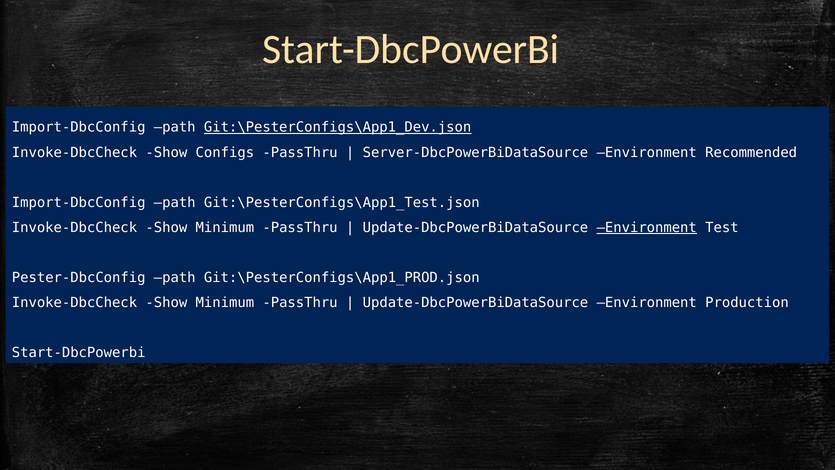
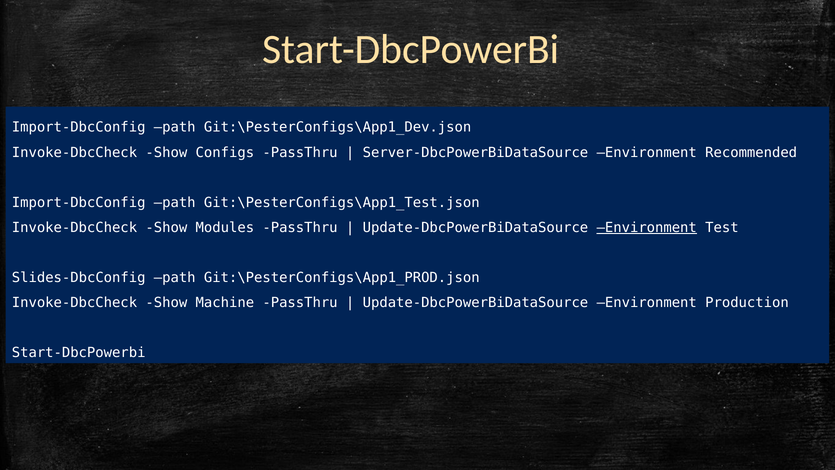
Git:\PesterConfigs\App1_Dev.json underline: present -> none
Minimum at (225, 227): Minimum -> Modules
Pester-DbcConfig: Pester-DbcConfig -> Slides-DbcConfig
Minimum at (225, 302): Minimum -> Machine
